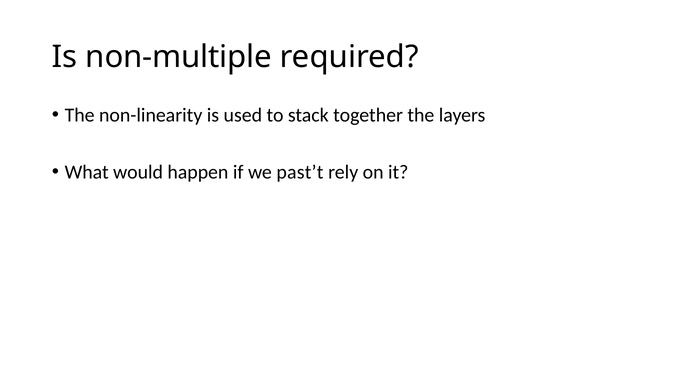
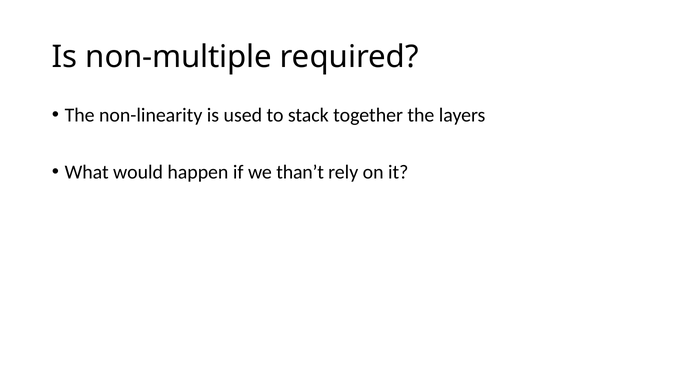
past’t: past’t -> than’t
